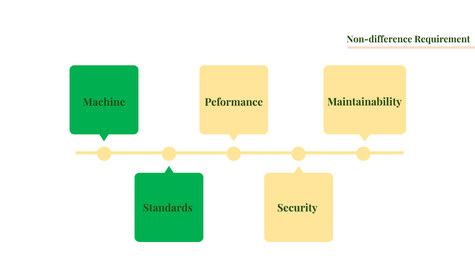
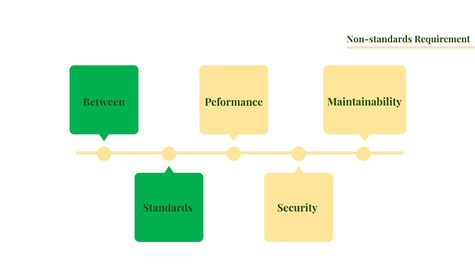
Non-difference: Non-difference -> Non-standards
Machine: Machine -> Between
